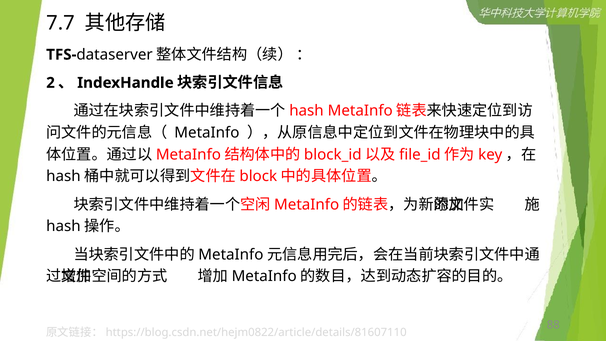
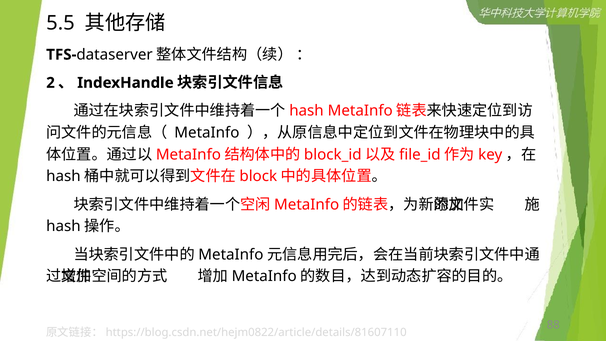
7.7: 7.7 -> 5.5
